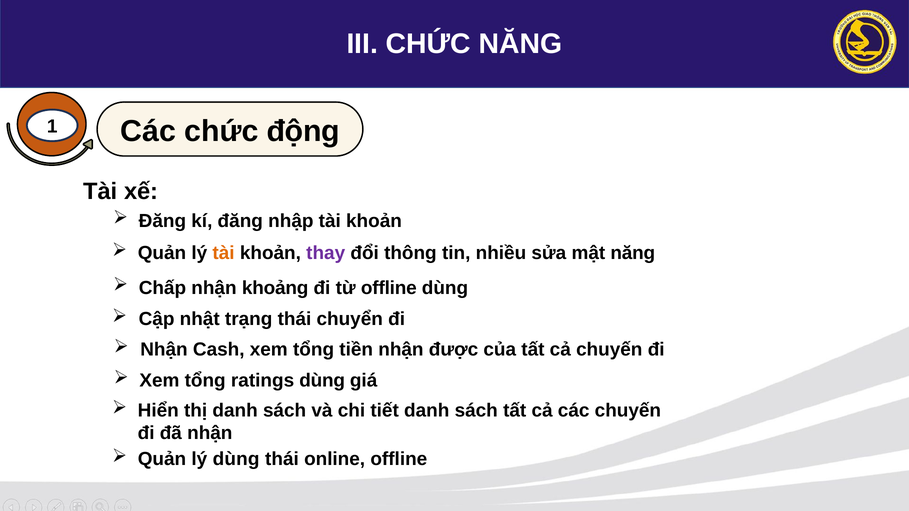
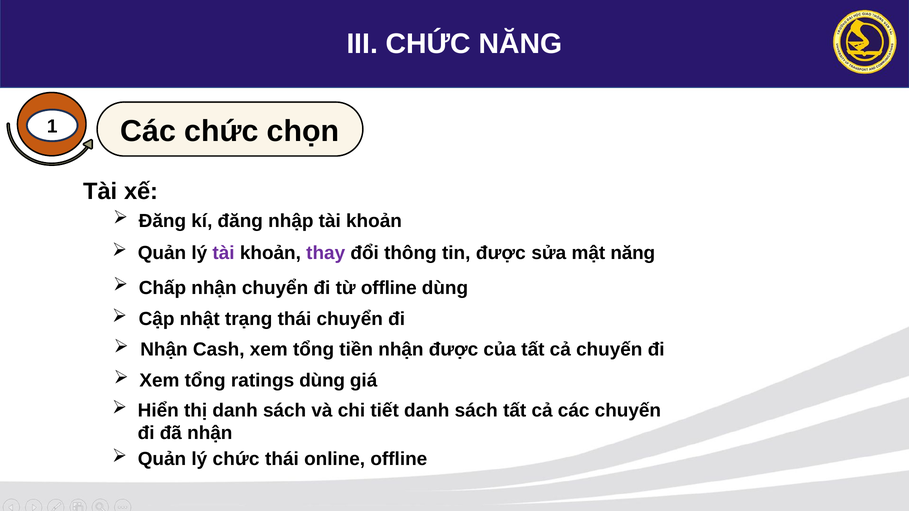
động: động -> chọn
tài at (224, 253) colour: orange -> purple
tin nhiều: nhiều -> được
nhận khoảng: khoảng -> chuyển
lý dùng: dùng -> chức
